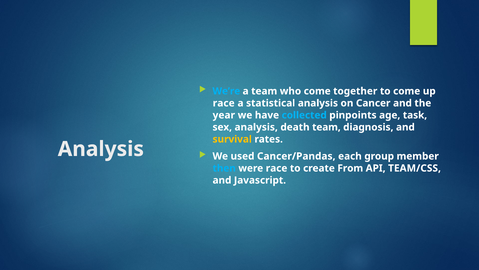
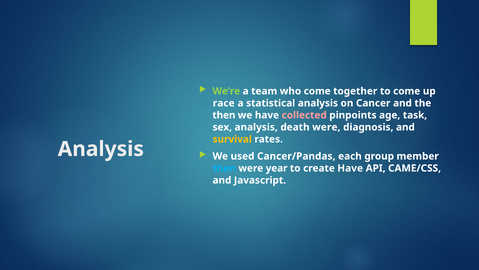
We’re colour: light blue -> light green
year at (224, 115): year -> then
collected colour: light blue -> pink
death team: team -> were
were race: race -> year
create From: From -> Have
TEAM/CSS: TEAM/CSS -> CAME/CSS
